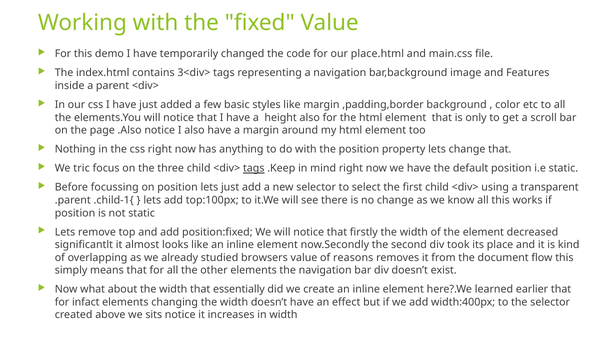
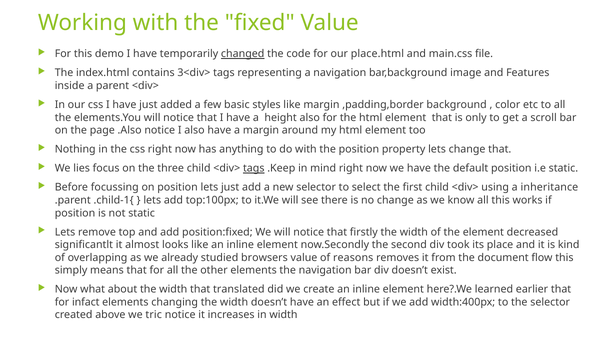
changed underline: none -> present
tric: tric -> lies
transparent: transparent -> inheritance
essentially: essentially -> translated
sits: sits -> tric
